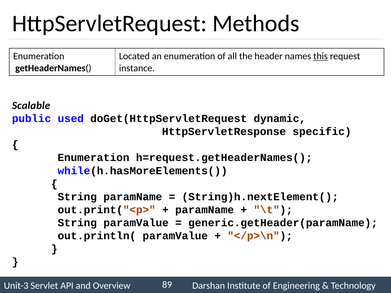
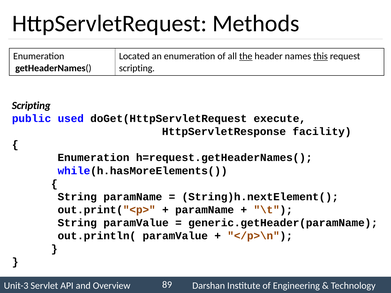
the underline: none -> present
instance at (137, 68): instance -> scripting
Scalable at (31, 106): Scalable -> Scripting
dynamic: dynamic -> execute
specific: specific -> facility
